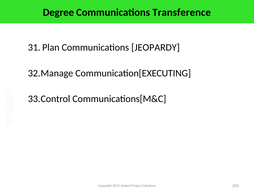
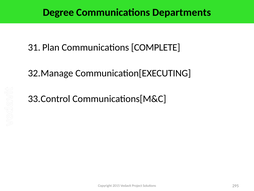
Transference: Transference -> Departments
JEOPARDY: JEOPARDY -> COMPLETE
